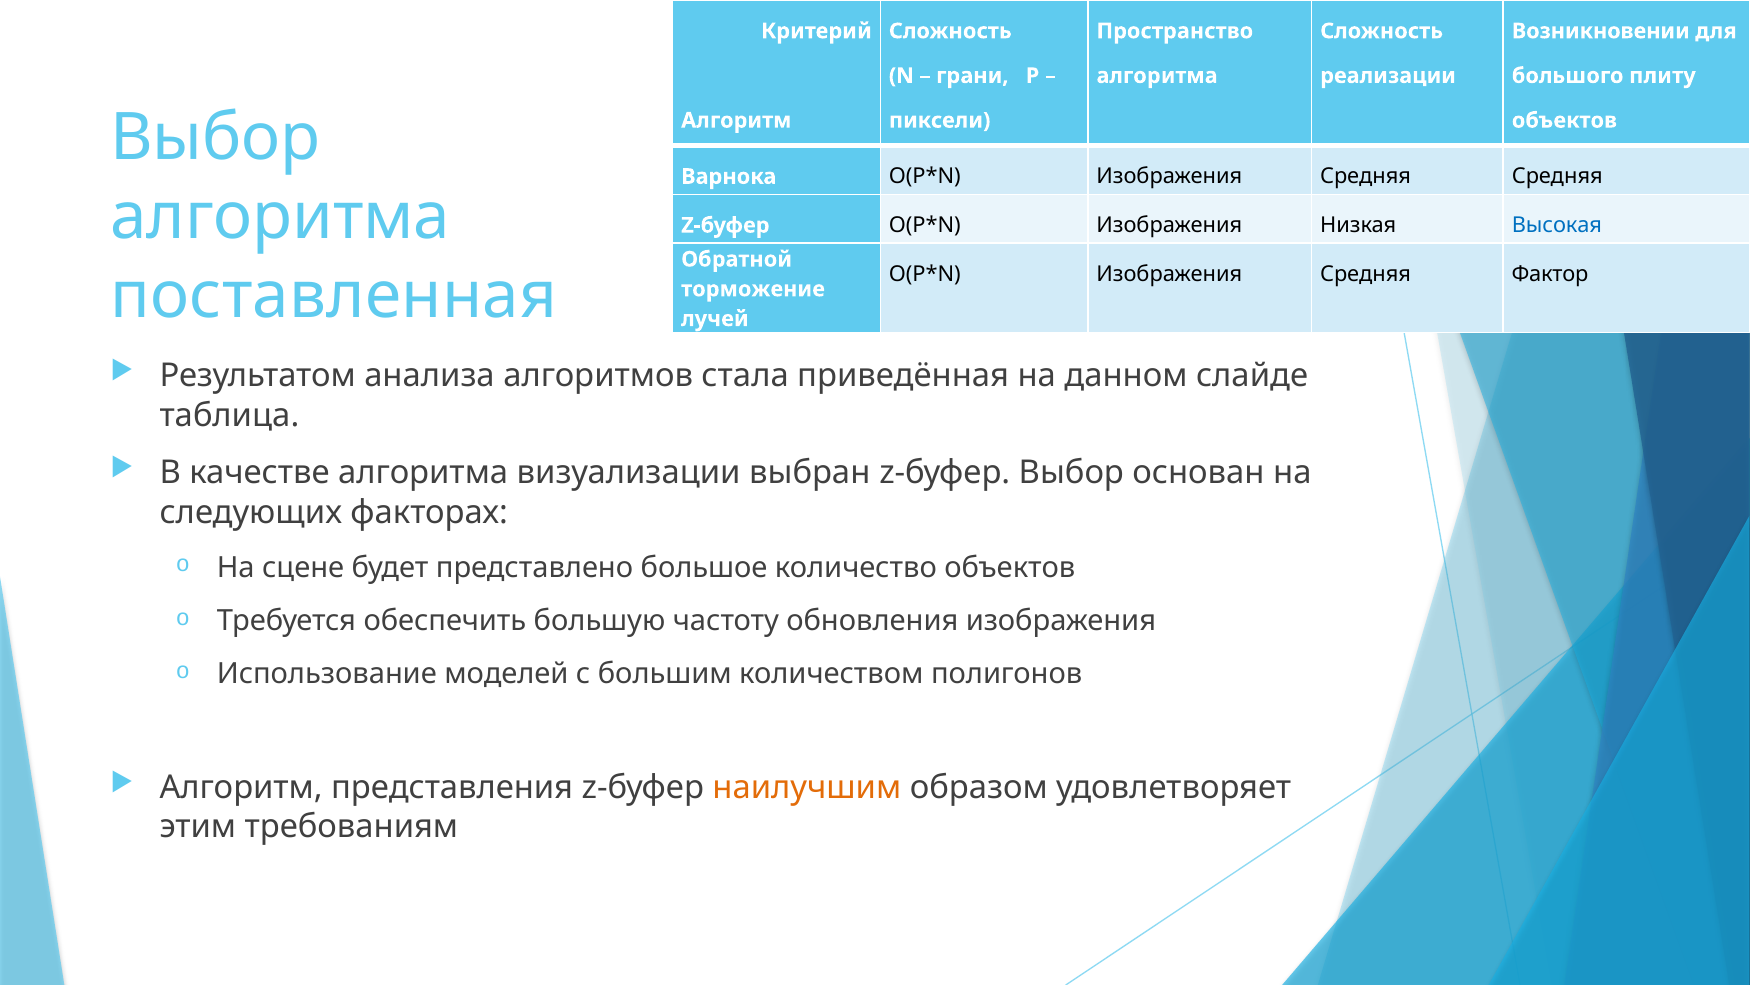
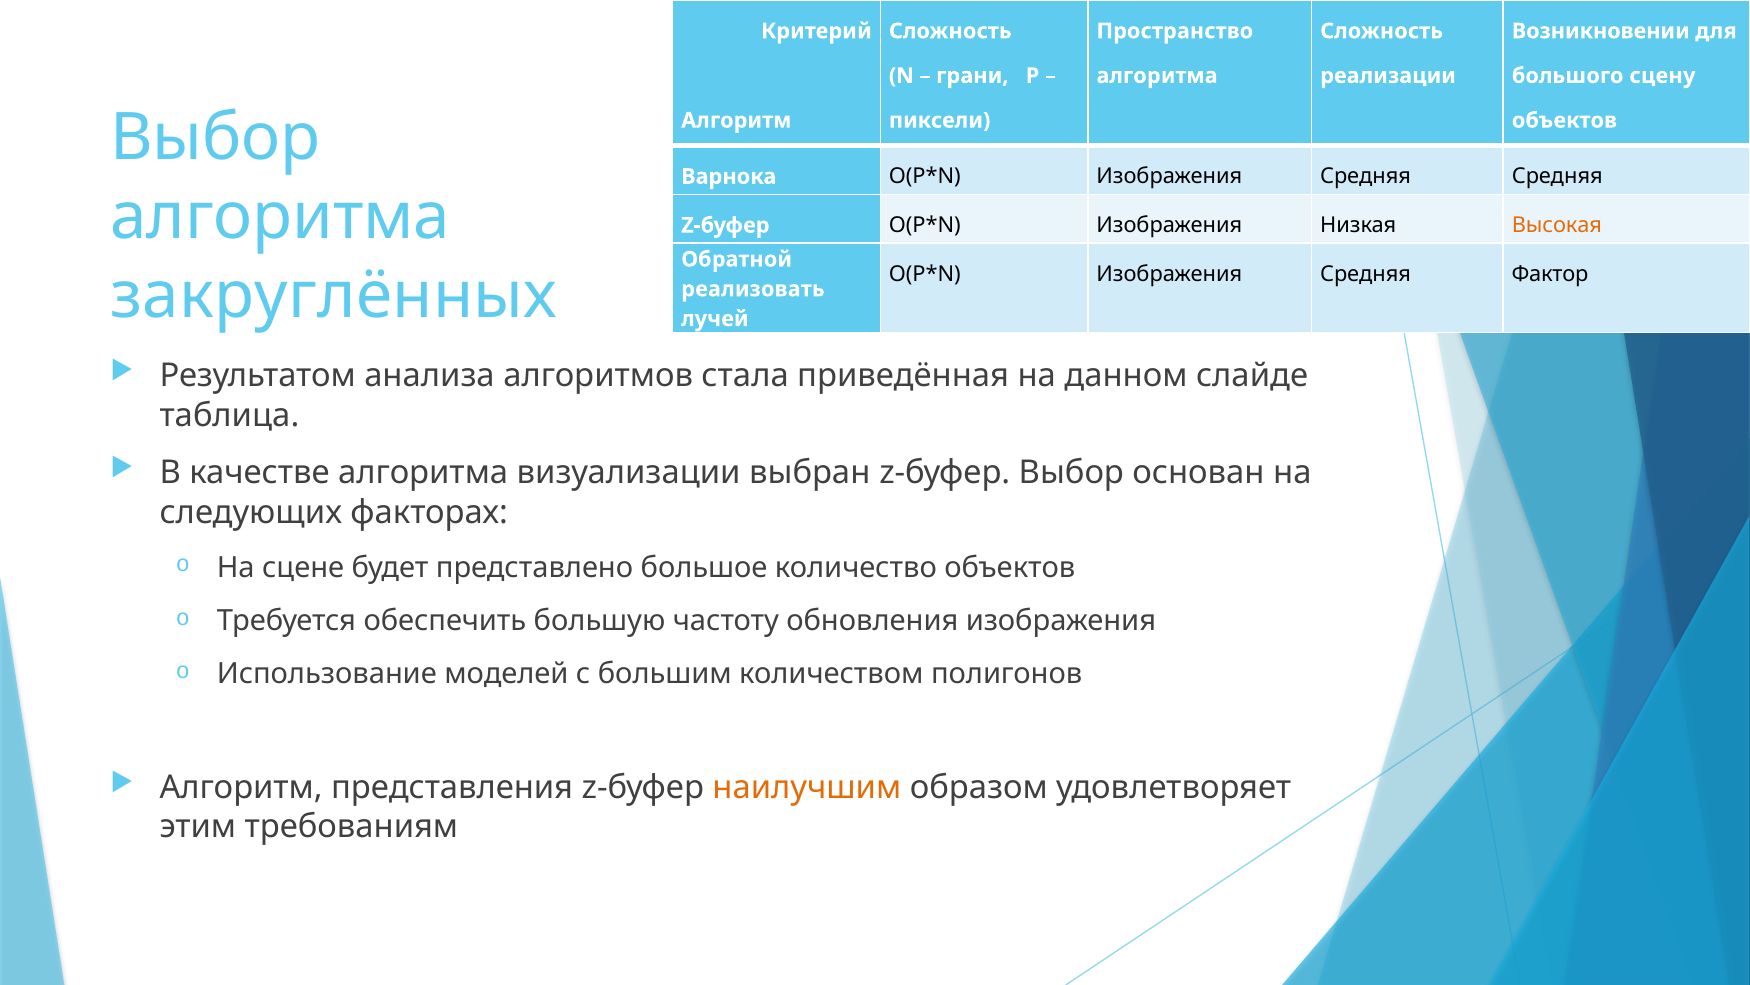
плиту: плиту -> сцену
Высокая colour: blue -> orange
поставленная: поставленная -> закруглённых
торможение: торможение -> реализовать
